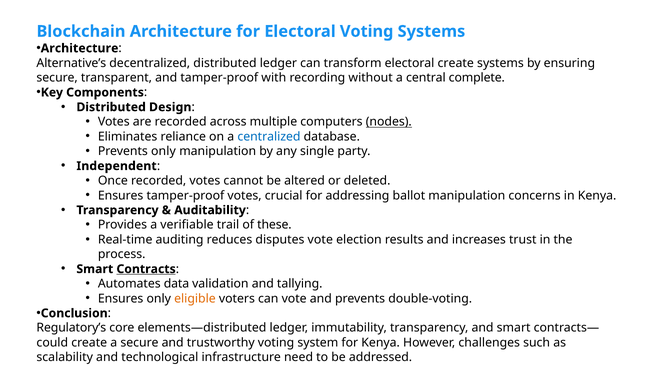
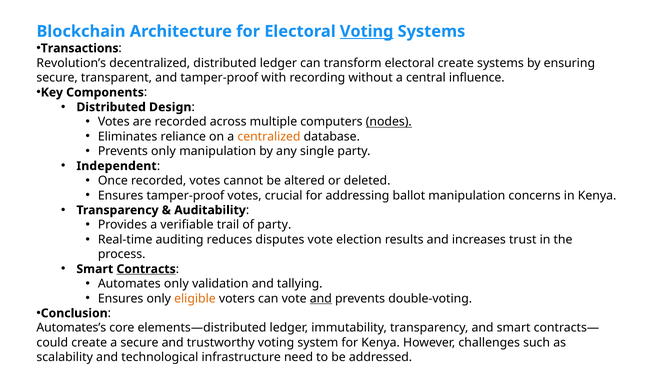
Voting at (367, 31) underline: none -> present
Architecture at (80, 48): Architecture -> Transactions
Alternative’s: Alternative’s -> Revolution’s
complete: complete -> influence
centralized colour: blue -> orange
of these: these -> party
Automates data: data -> only
and at (321, 299) underline: none -> present
Regulatory’s: Regulatory’s -> Automates’s
